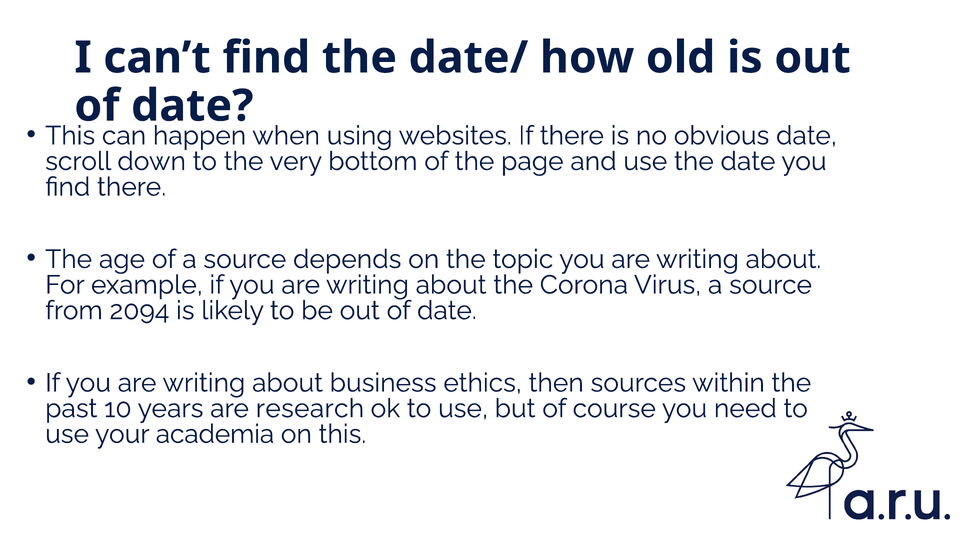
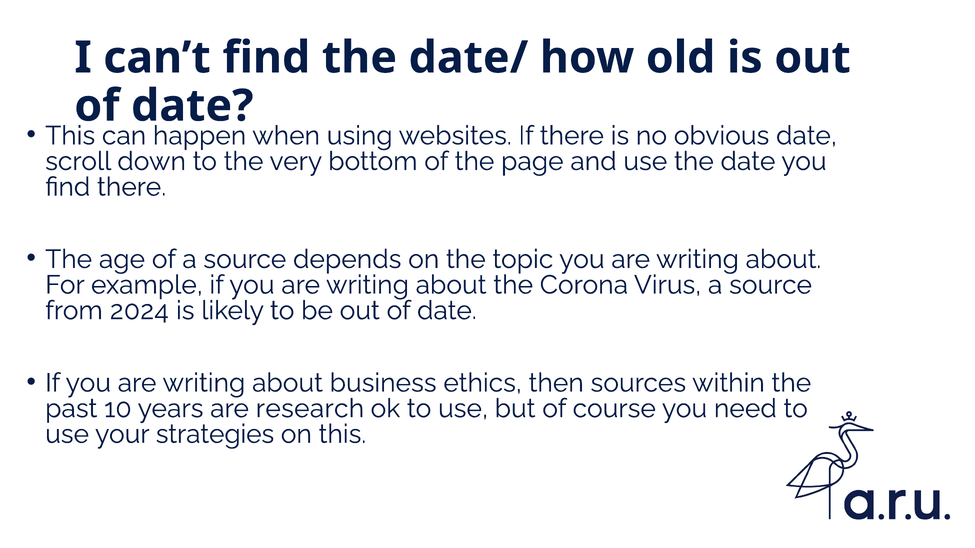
2094: 2094 -> 2024
academia: academia -> strategies
